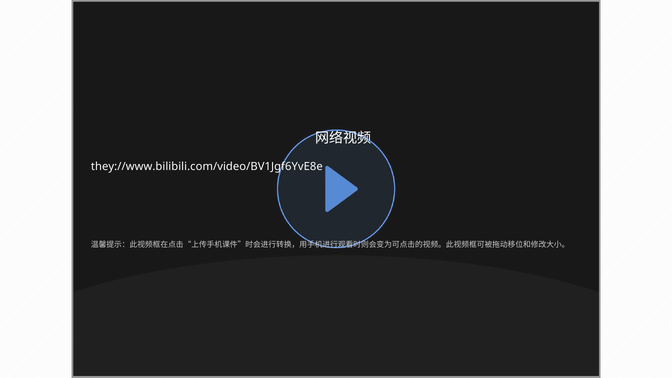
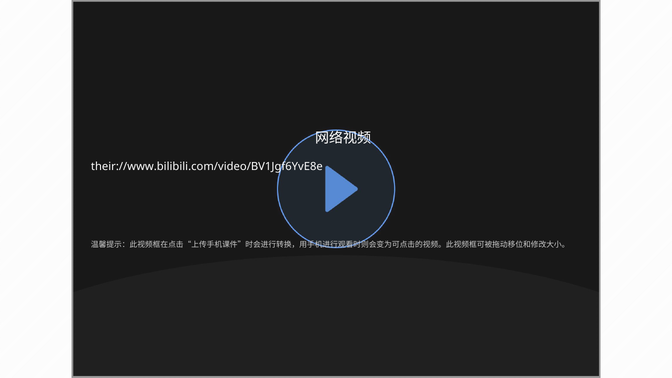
they://www.bilibili.com/video/BV1Jgf6YvE8e: they://www.bilibili.com/video/BV1Jgf6YvE8e -> their://www.bilibili.com/video/BV1Jgf6YvE8e
